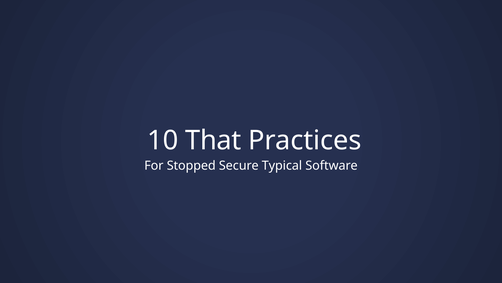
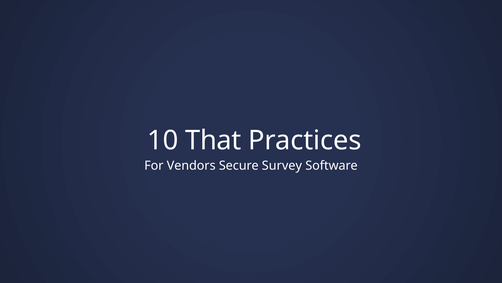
Stopped: Stopped -> Vendors
Typical: Typical -> Survey
